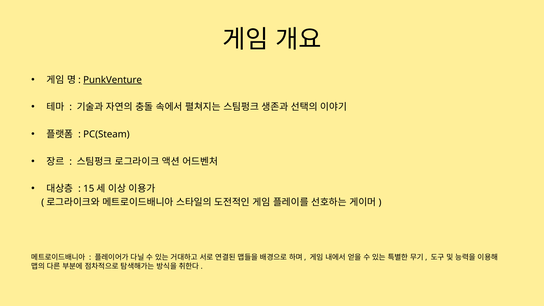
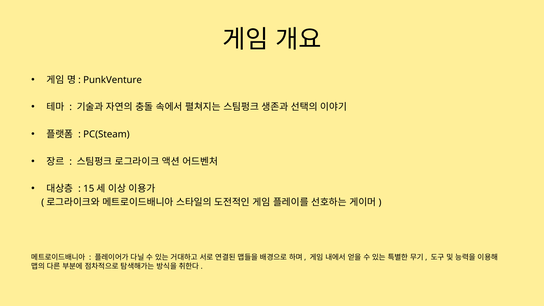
PunkVenture underline: present -> none
